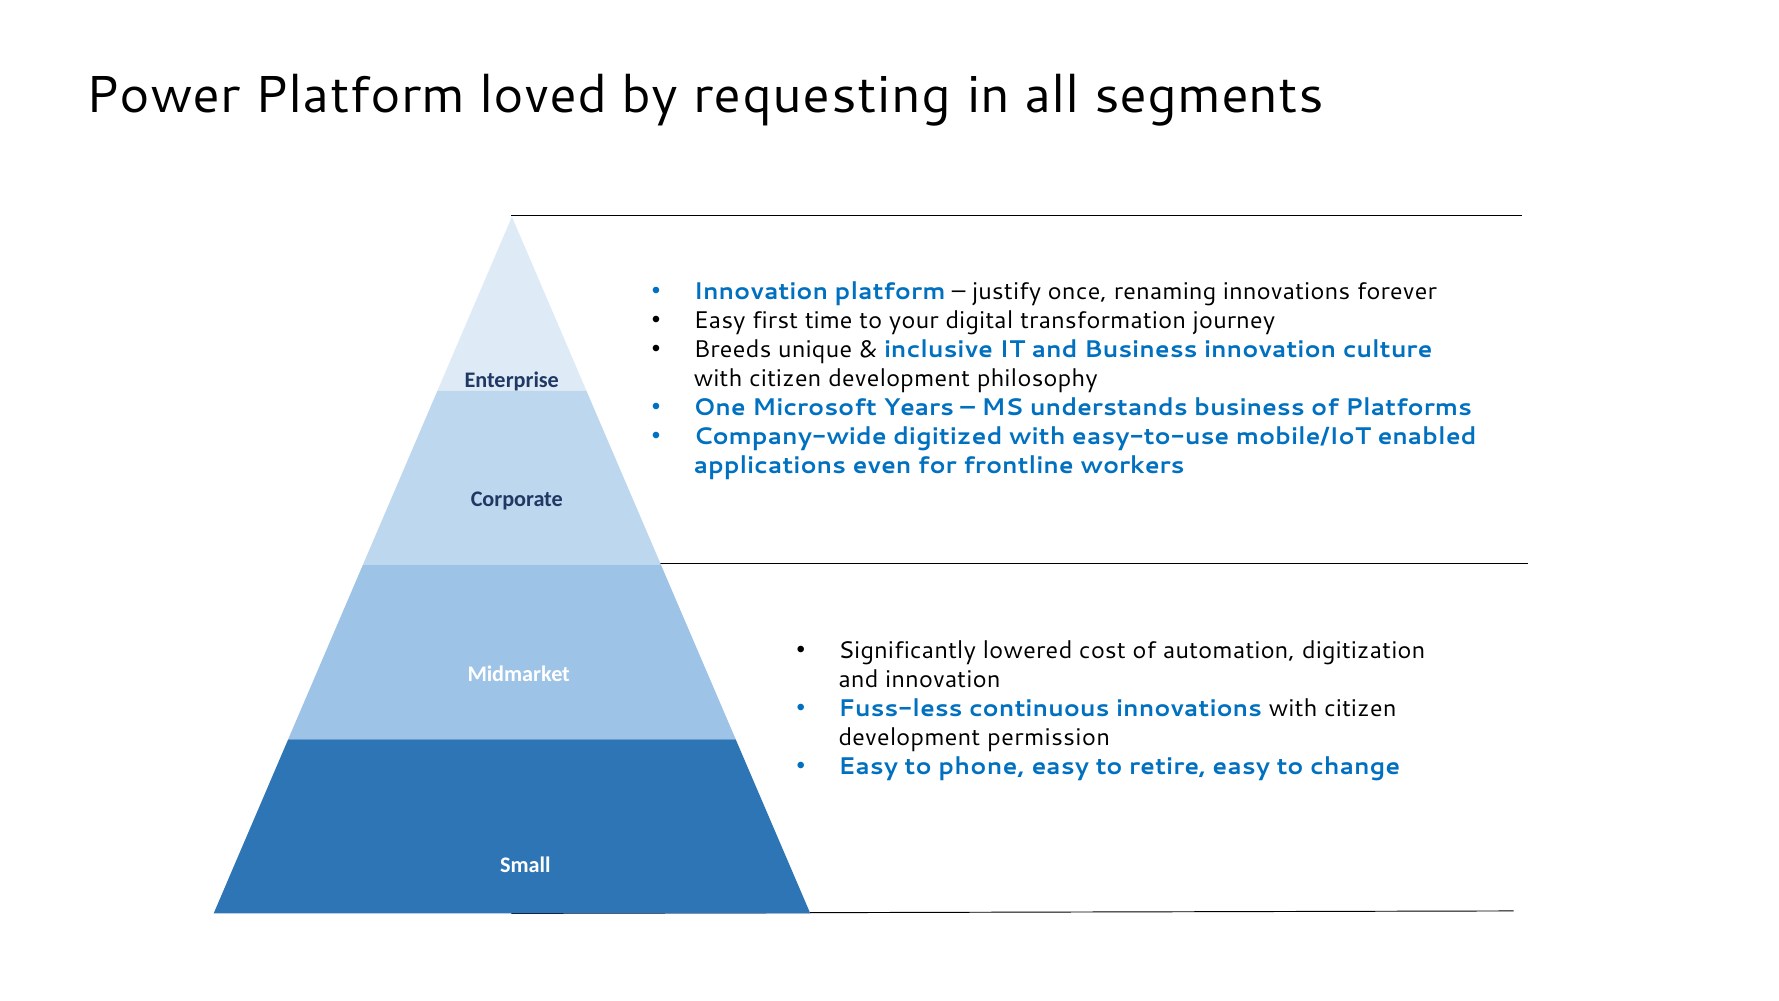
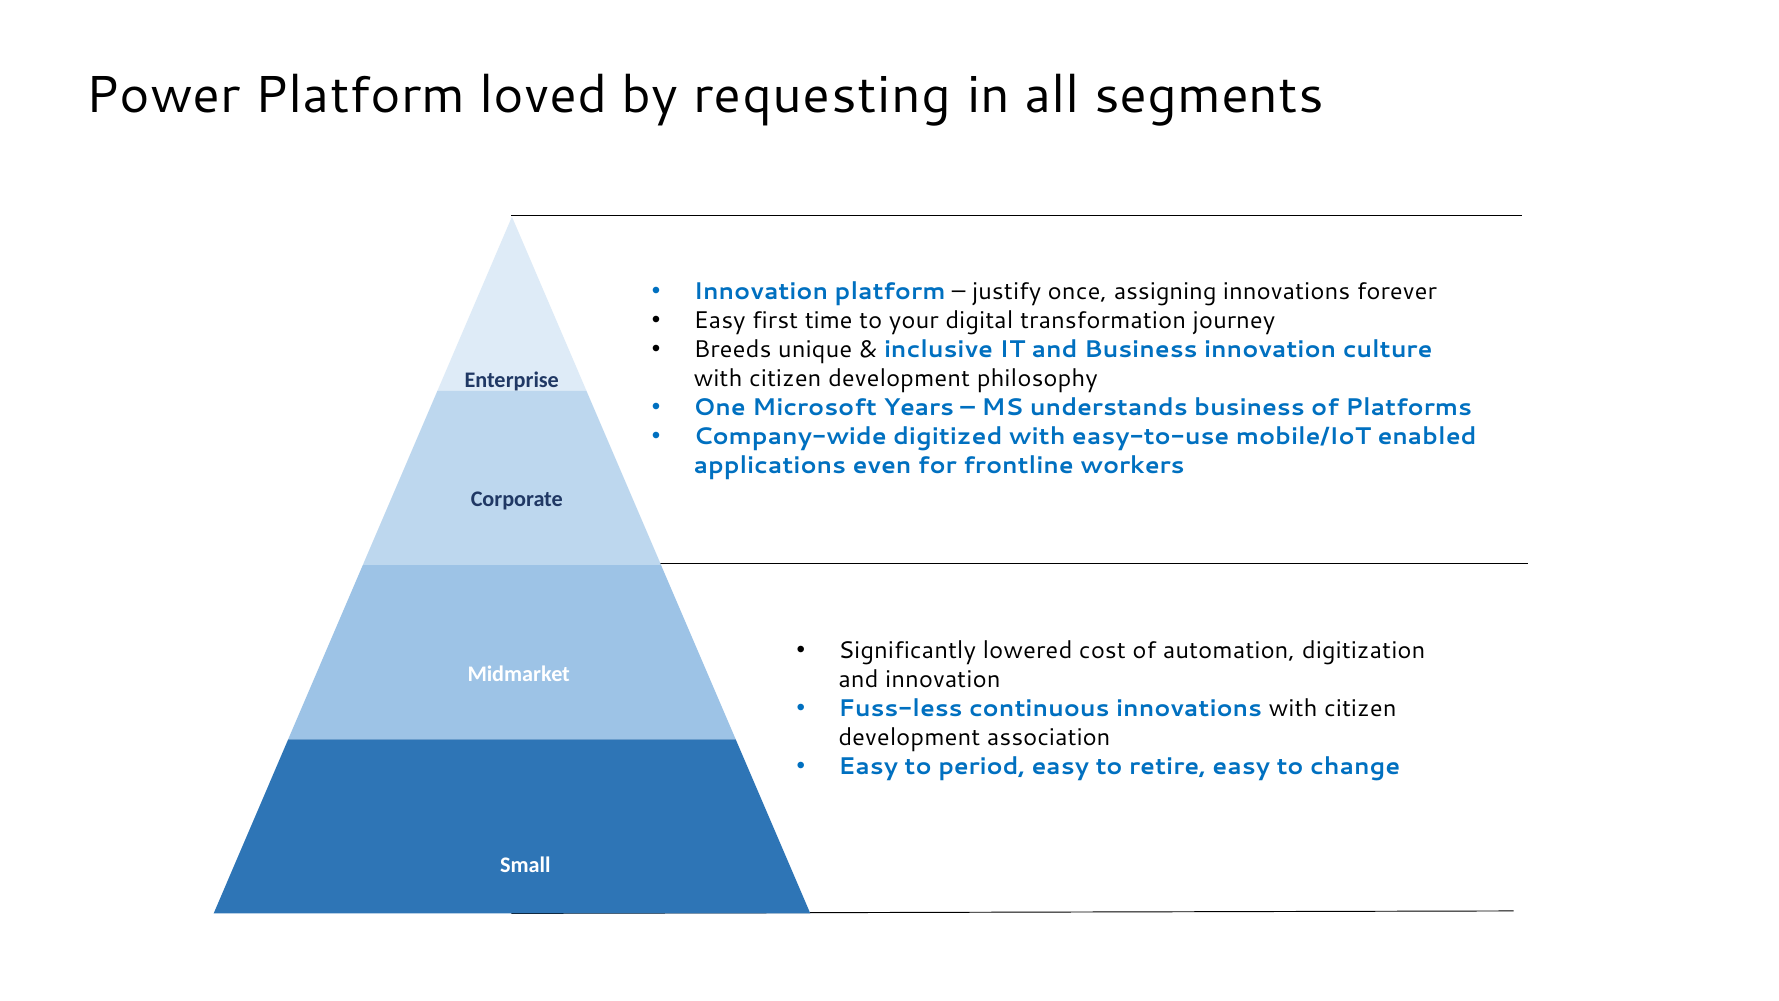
renaming: renaming -> assigning
permission: permission -> association
phone: phone -> period
